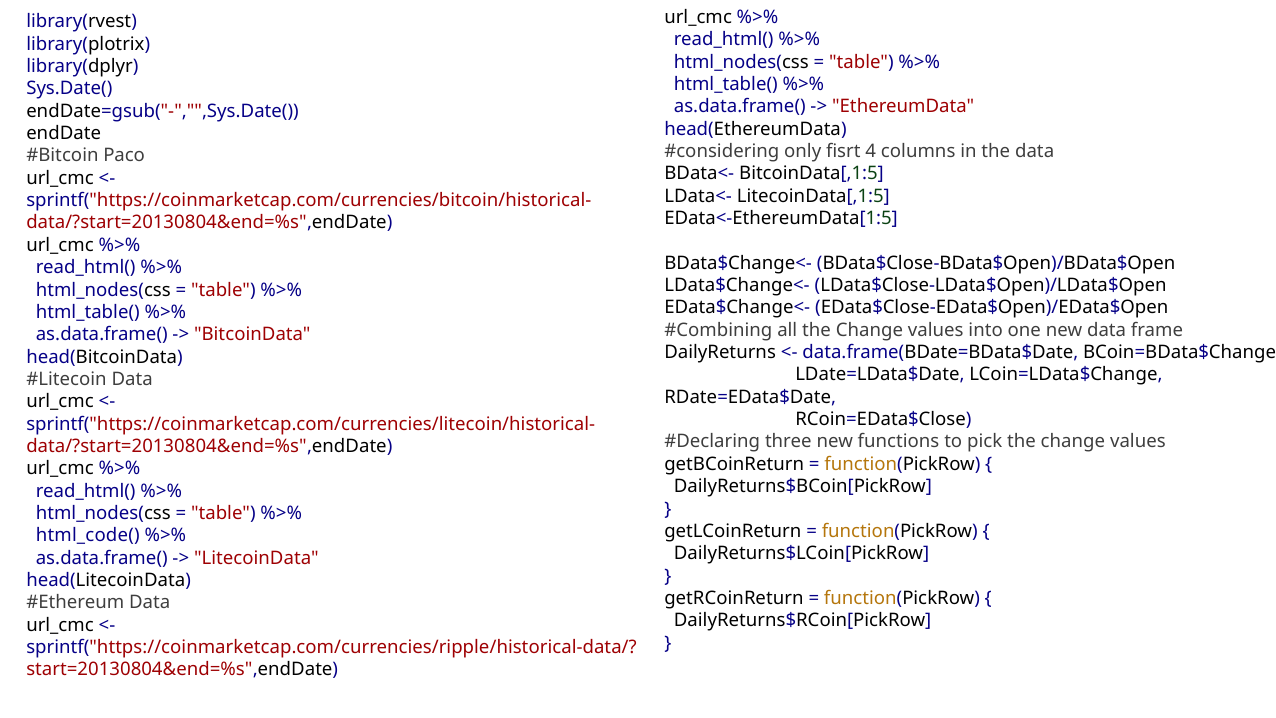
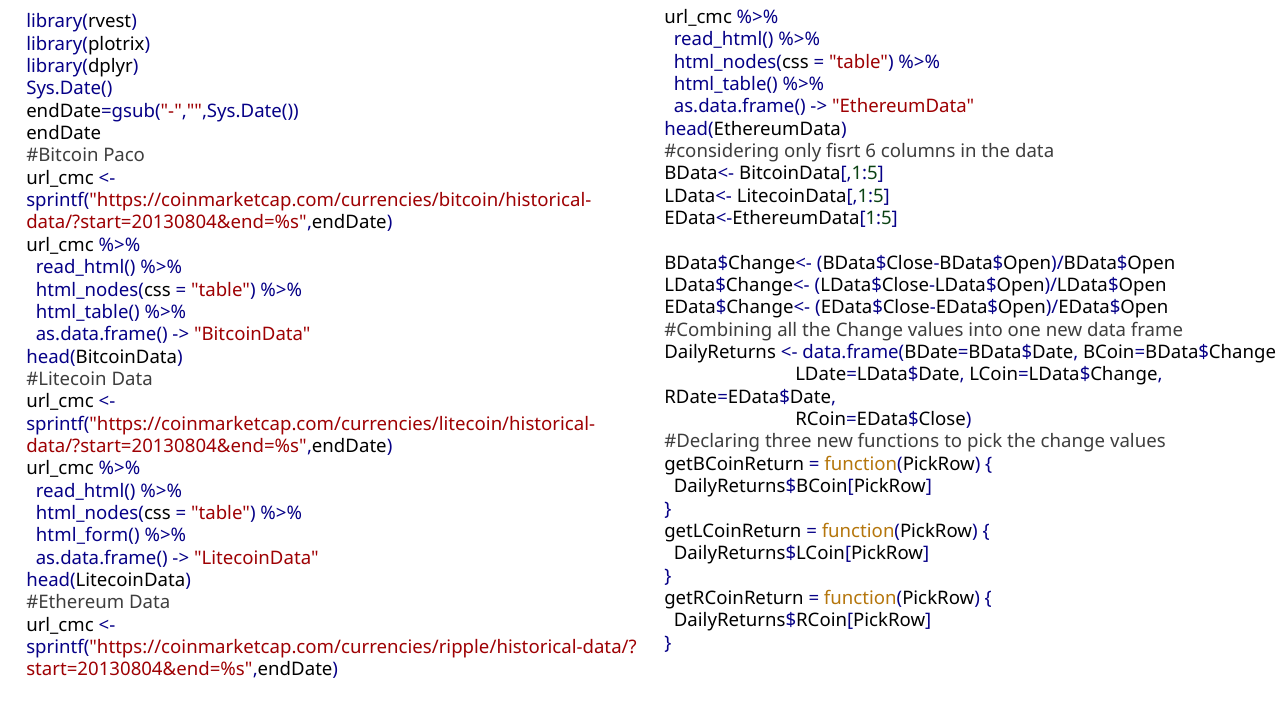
4: 4 -> 6
html_code(: html_code( -> html_form(
